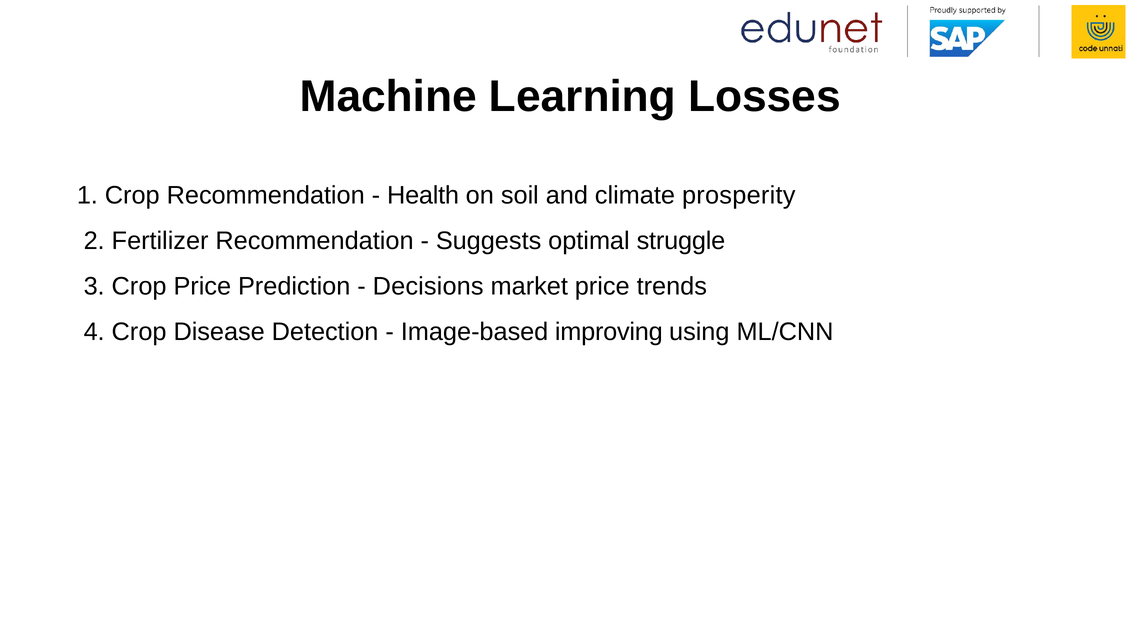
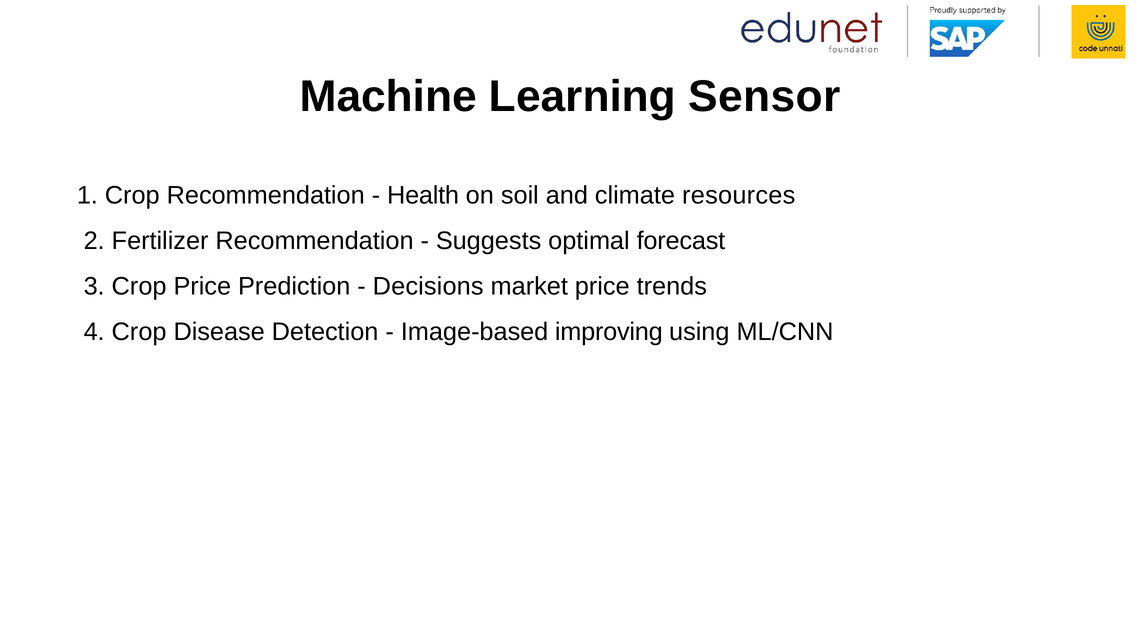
Losses: Losses -> Sensor
prosperity: prosperity -> resources
struggle: struggle -> forecast
